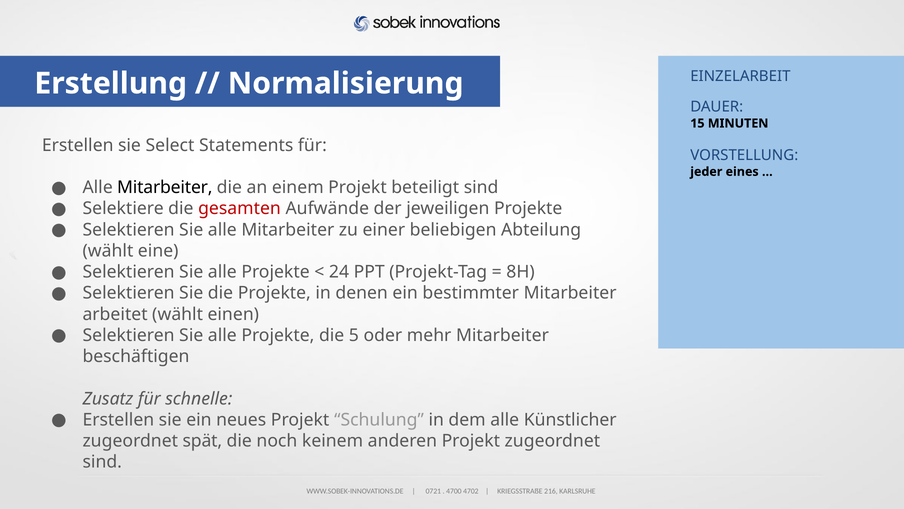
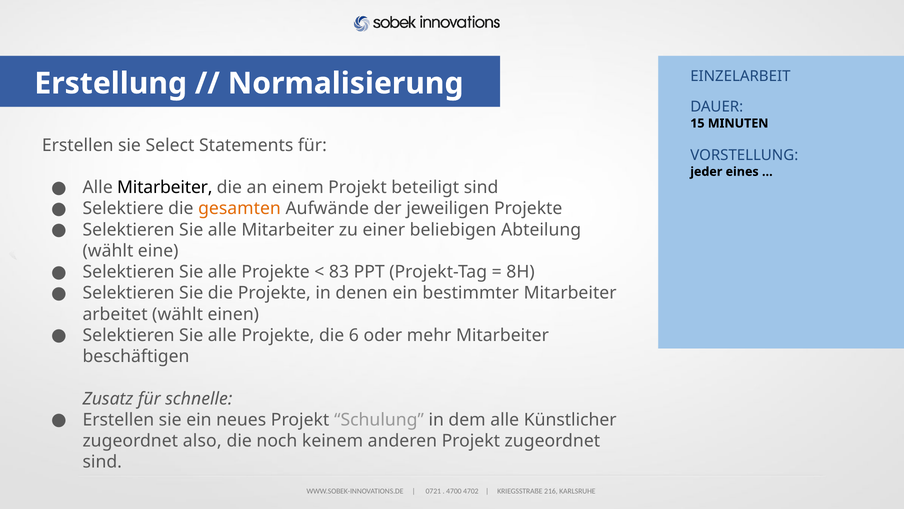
gesamten colour: red -> orange
24: 24 -> 83
5: 5 -> 6
spät: spät -> also
